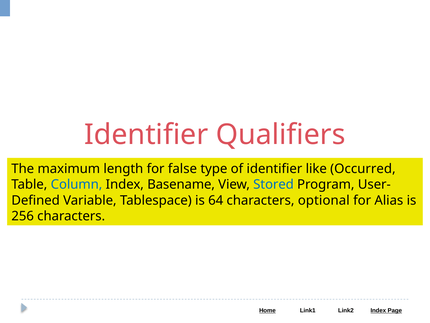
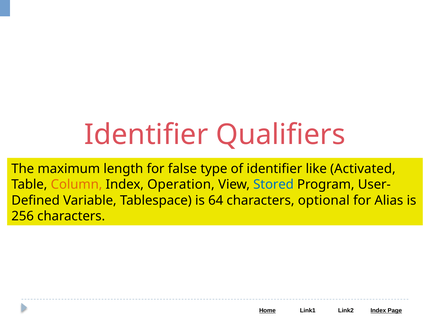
Occurred: Occurred -> Activated
Column colour: blue -> orange
Basename: Basename -> Operation
